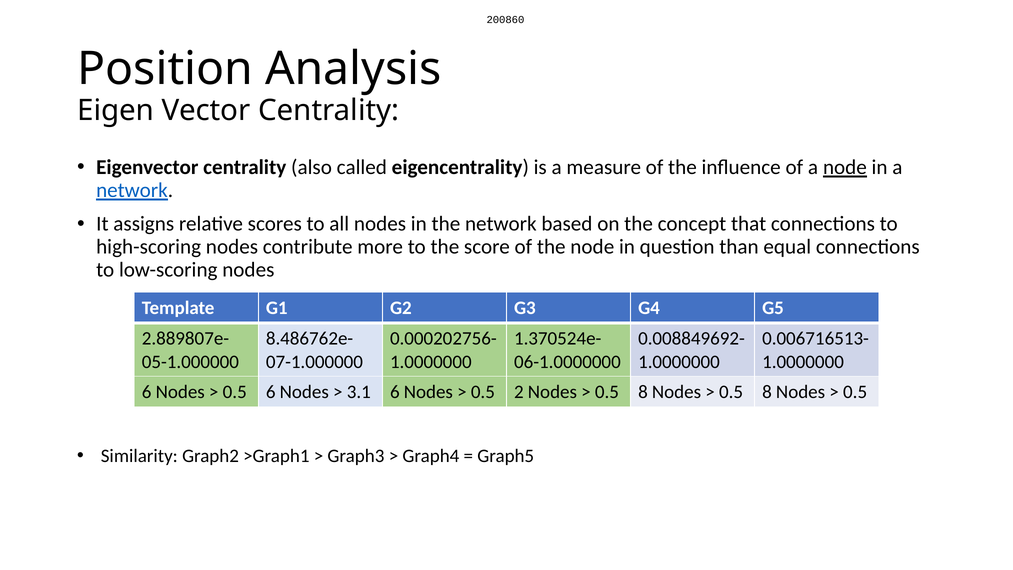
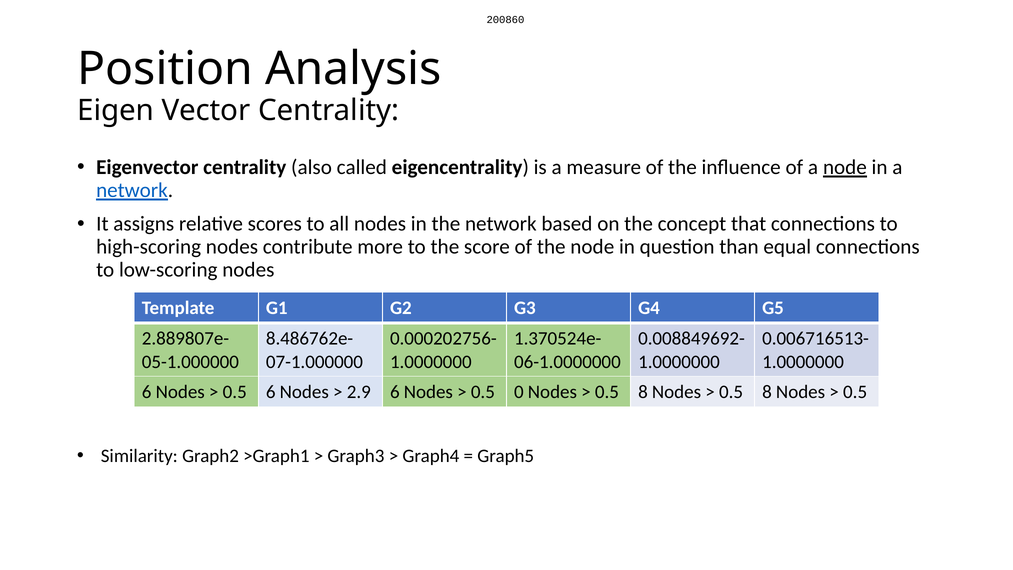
3.1: 3.1 -> 2.9
2: 2 -> 0
